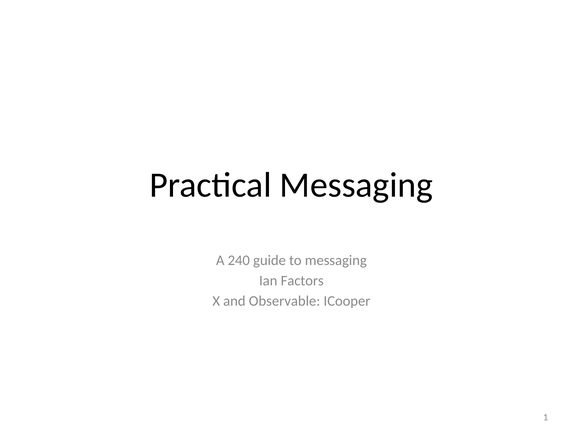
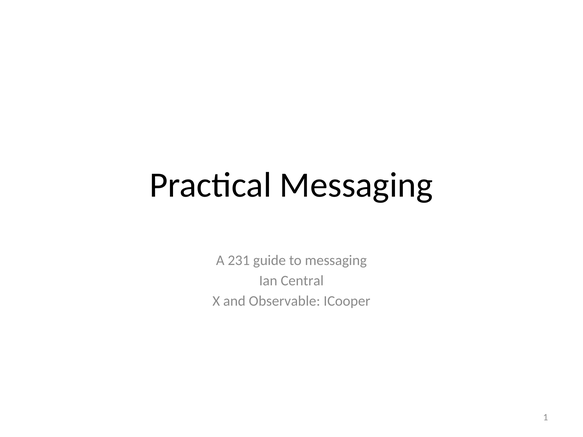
240: 240 -> 231
Factors: Factors -> Central
